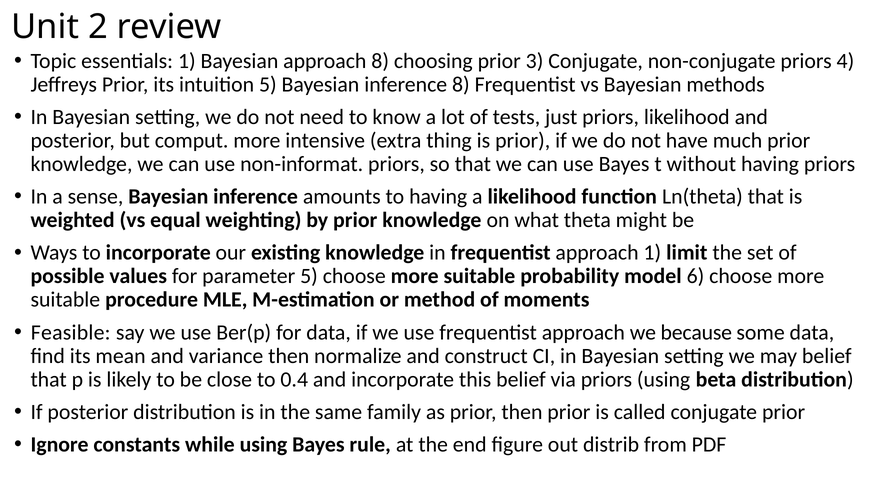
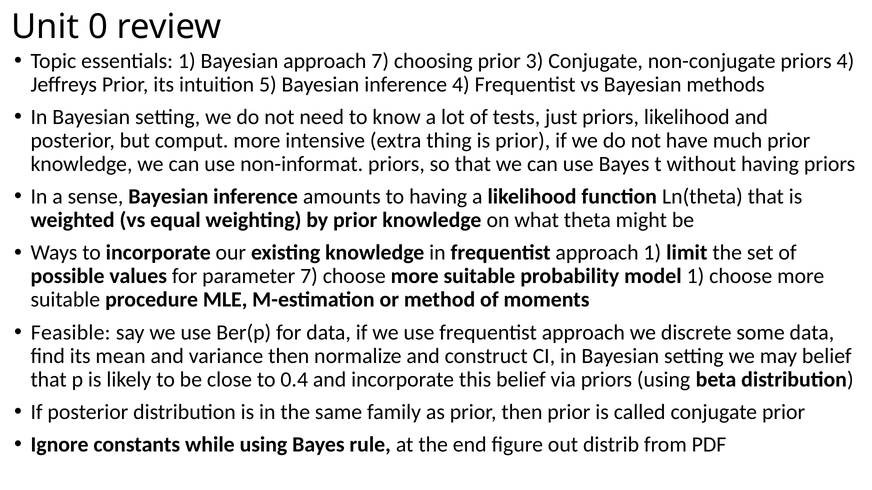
2: 2 -> 0
approach 8: 8 -> 7
inference 8: 8 -> 4
parameter 5: 5 -> 7
model 6: 6 -> 1
because: because -> discrete
